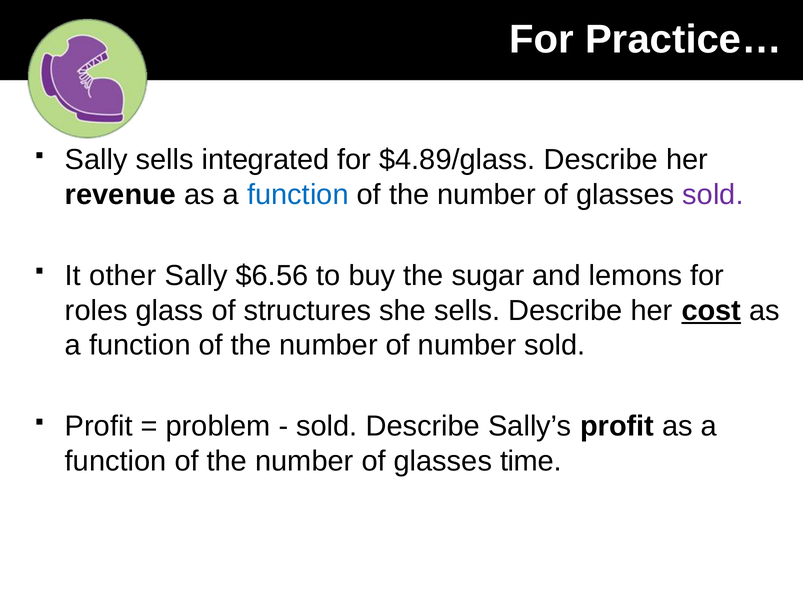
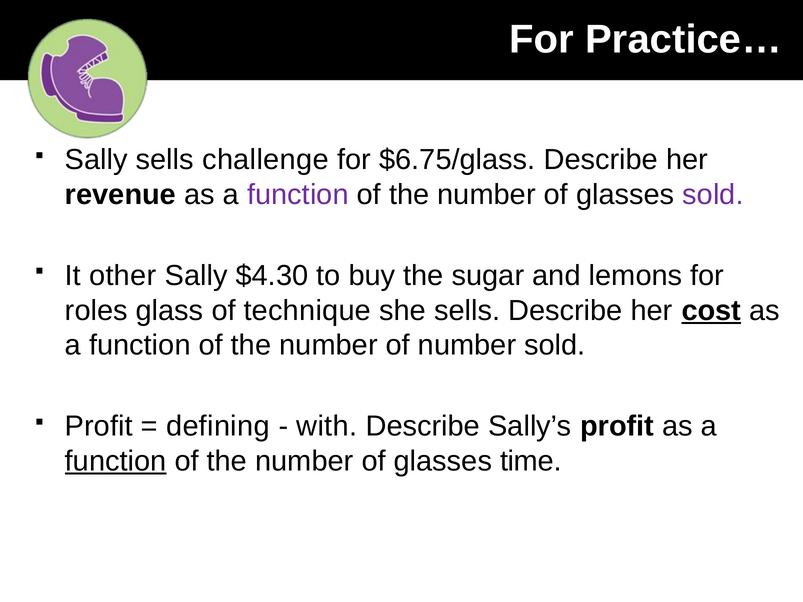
integrated: integrated -> challenge
$4.89/glass: $4.89/glass -> $6.75/glass
function at (298, 195) colour: blue -> purple
$6.56: $6.56 -> $4.30
structures: structures -> technique
problem: problem -> defining
sold at (327, 426): sold -> with
function at (116, 461) underline: none -> present
